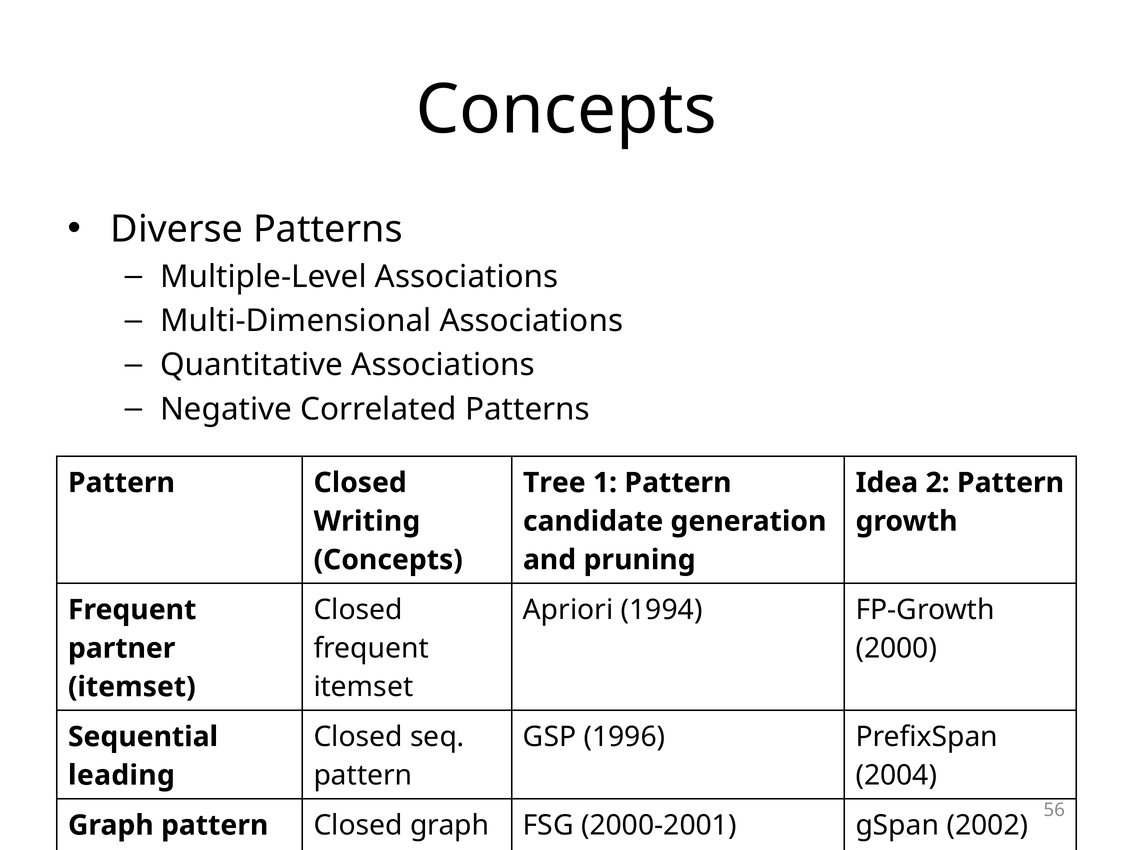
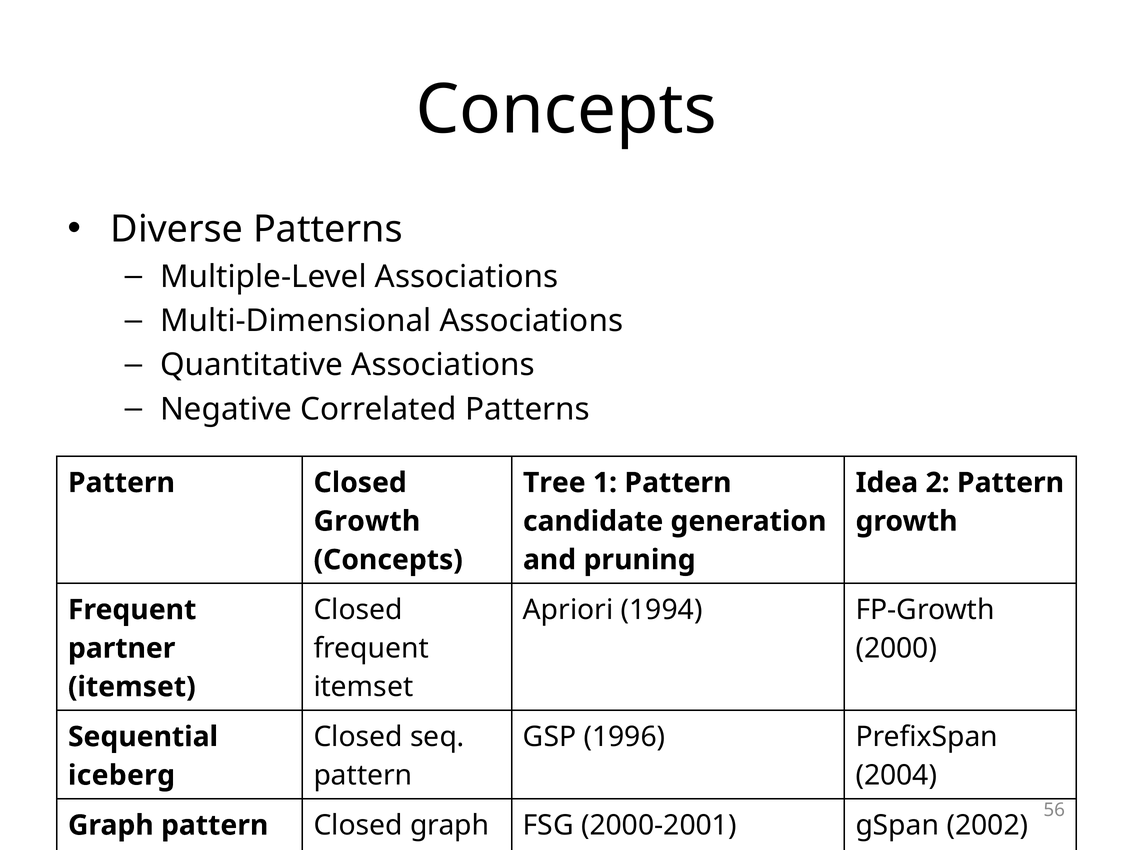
Writing at (367, 521): Writing -> Growth
leading: leading -> iceberg
